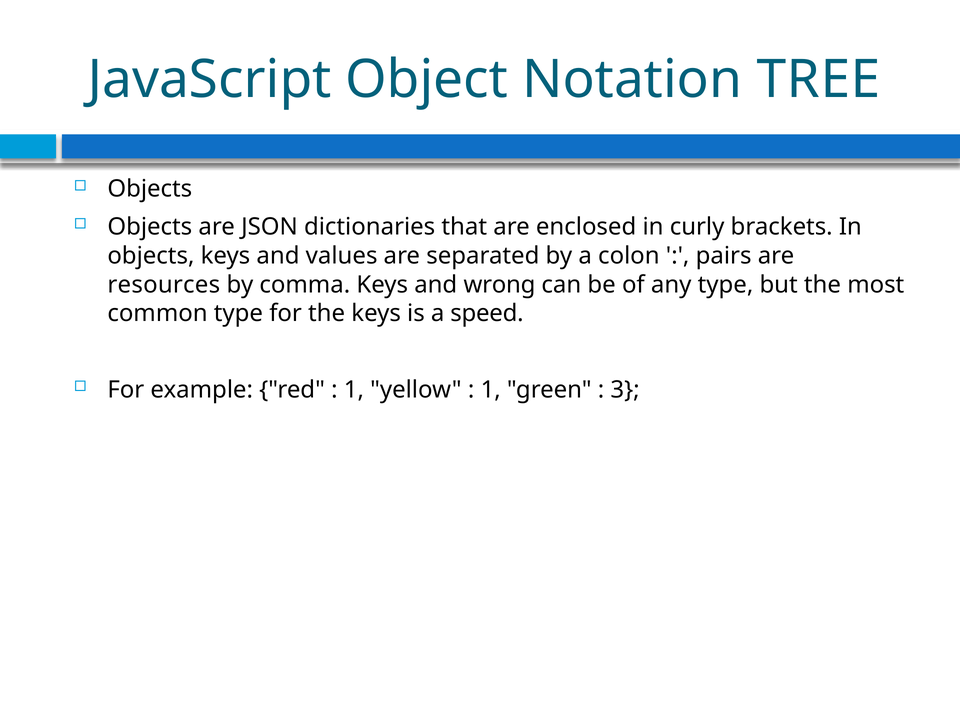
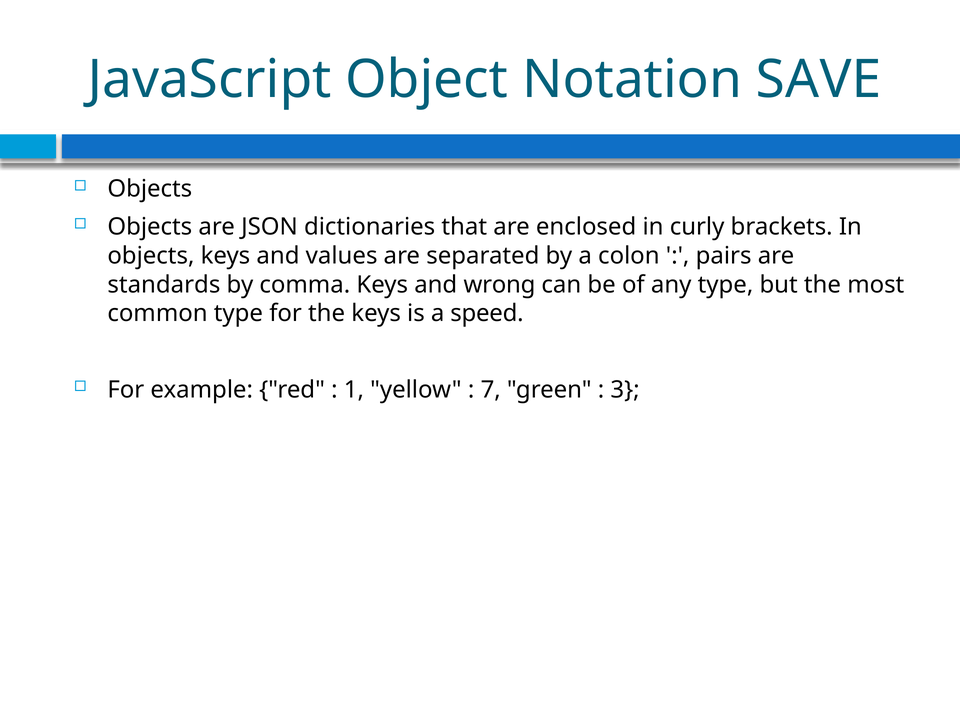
TREE: TREE -> SAVE
resources: resources -> standards
1 at (491, 390): 1 -> 7
